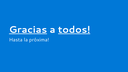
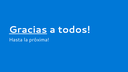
todos underline: present -> none
